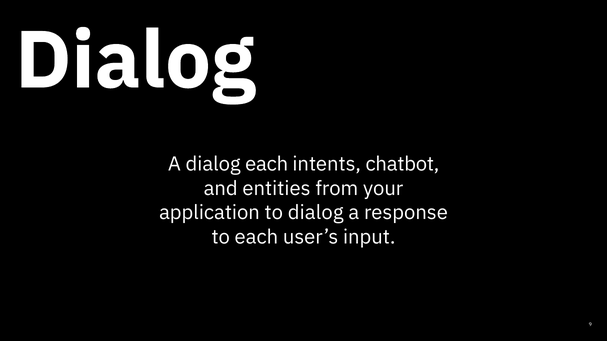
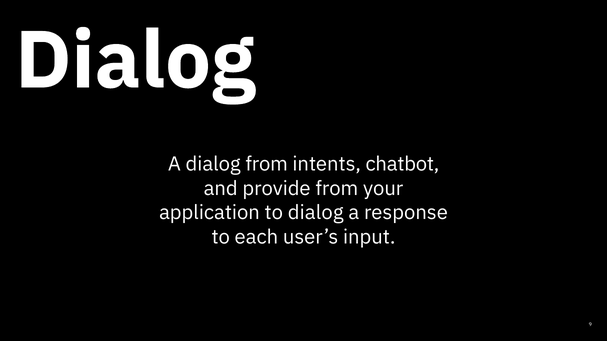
dialog each: each -> from
entities: entities -> provide
